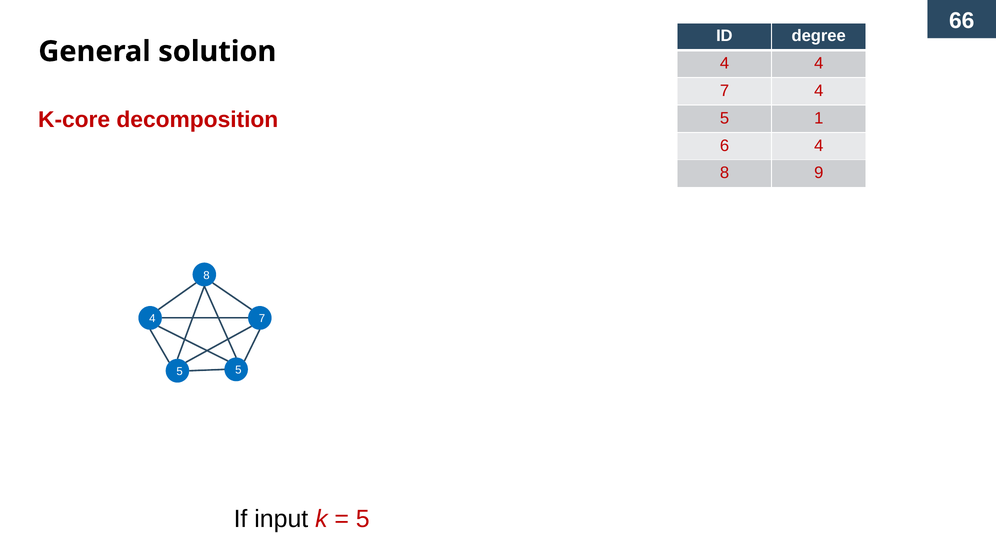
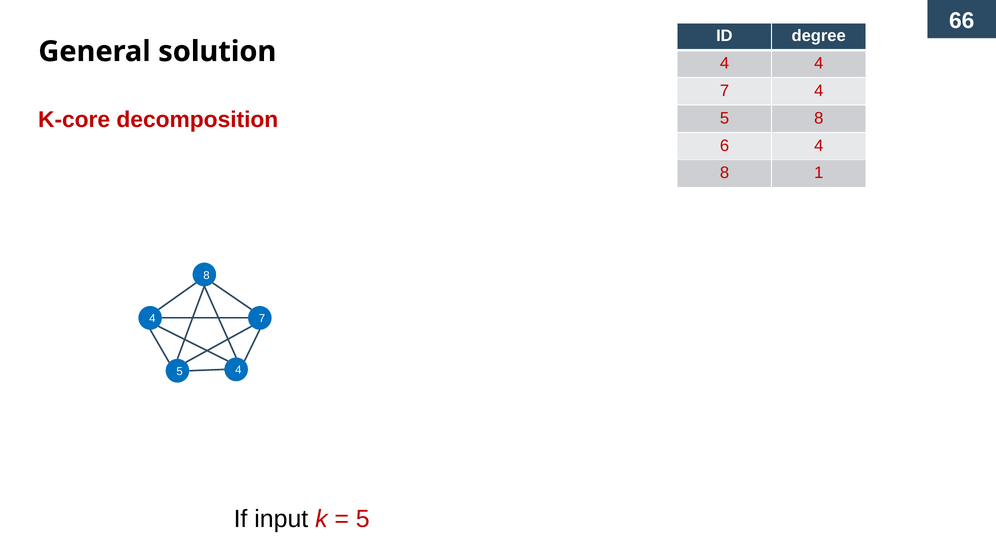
5 1: 1 -> 8
9: 9 -> 1
5 5: 5 -> 4
